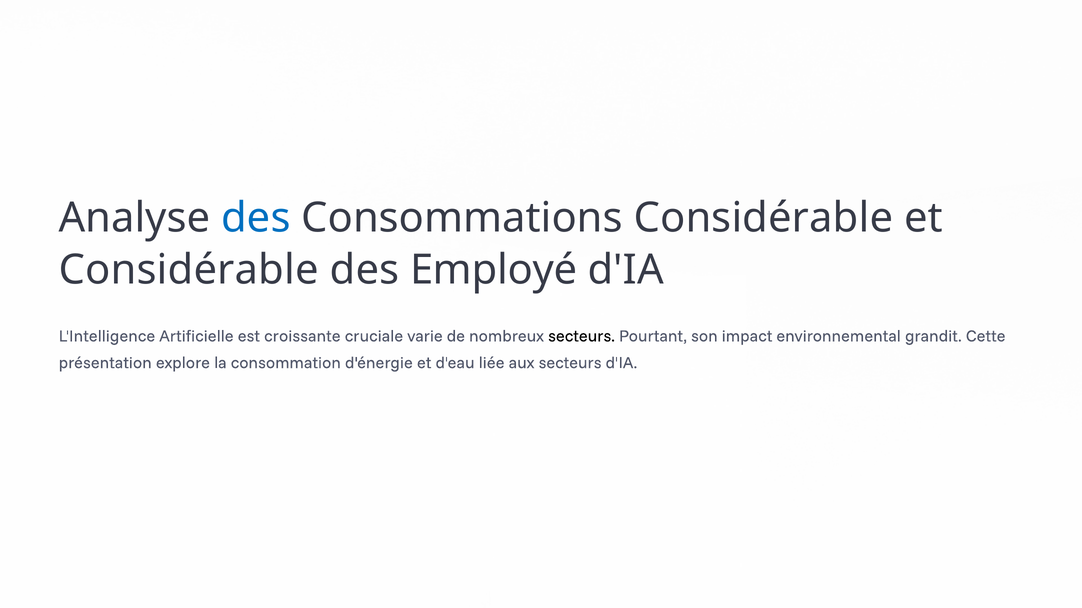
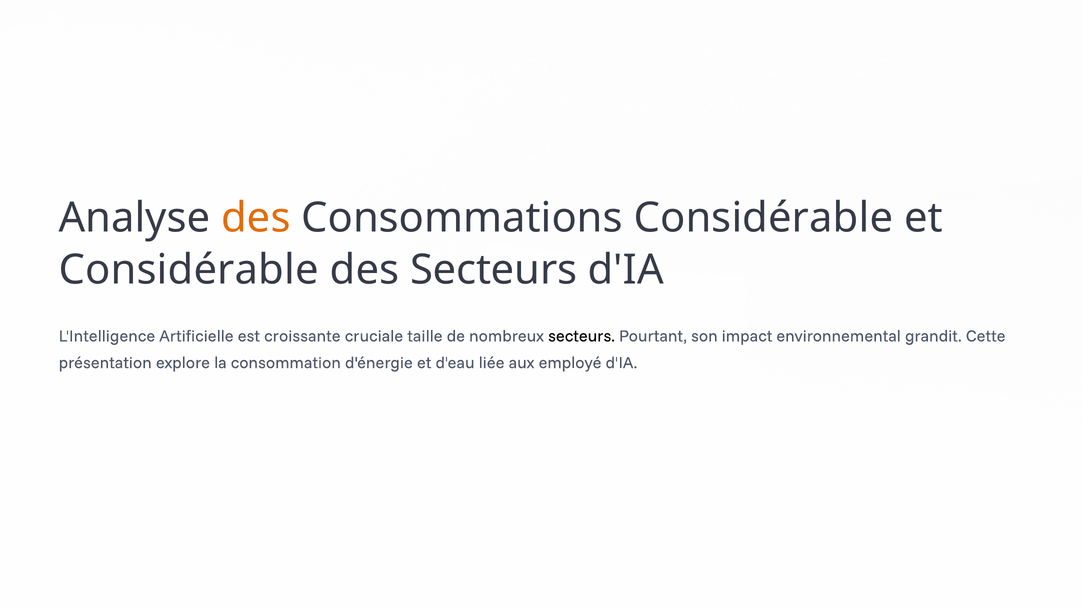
des at (256, 218) colour: blue -> orange
des Employé: Employé -> Secteurs
varie: varie -> taille
aux secteurs: secteurs -> employé
